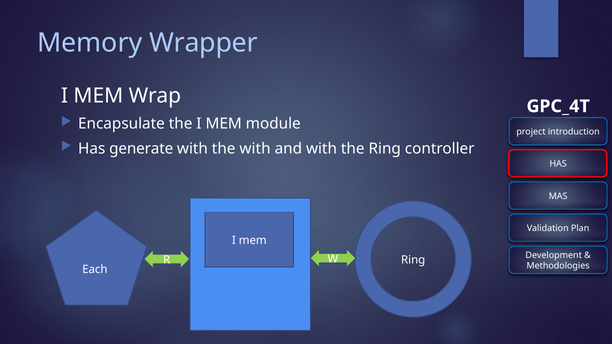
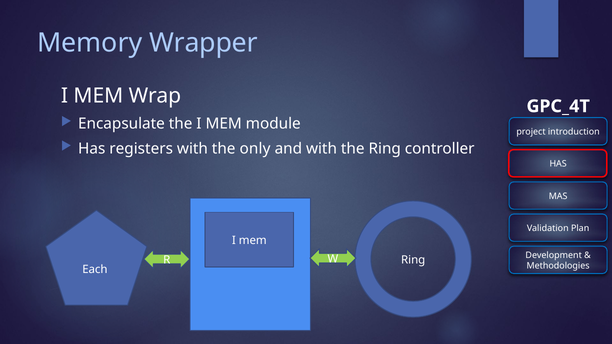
generate: generate -> registers
the with: with -> only
